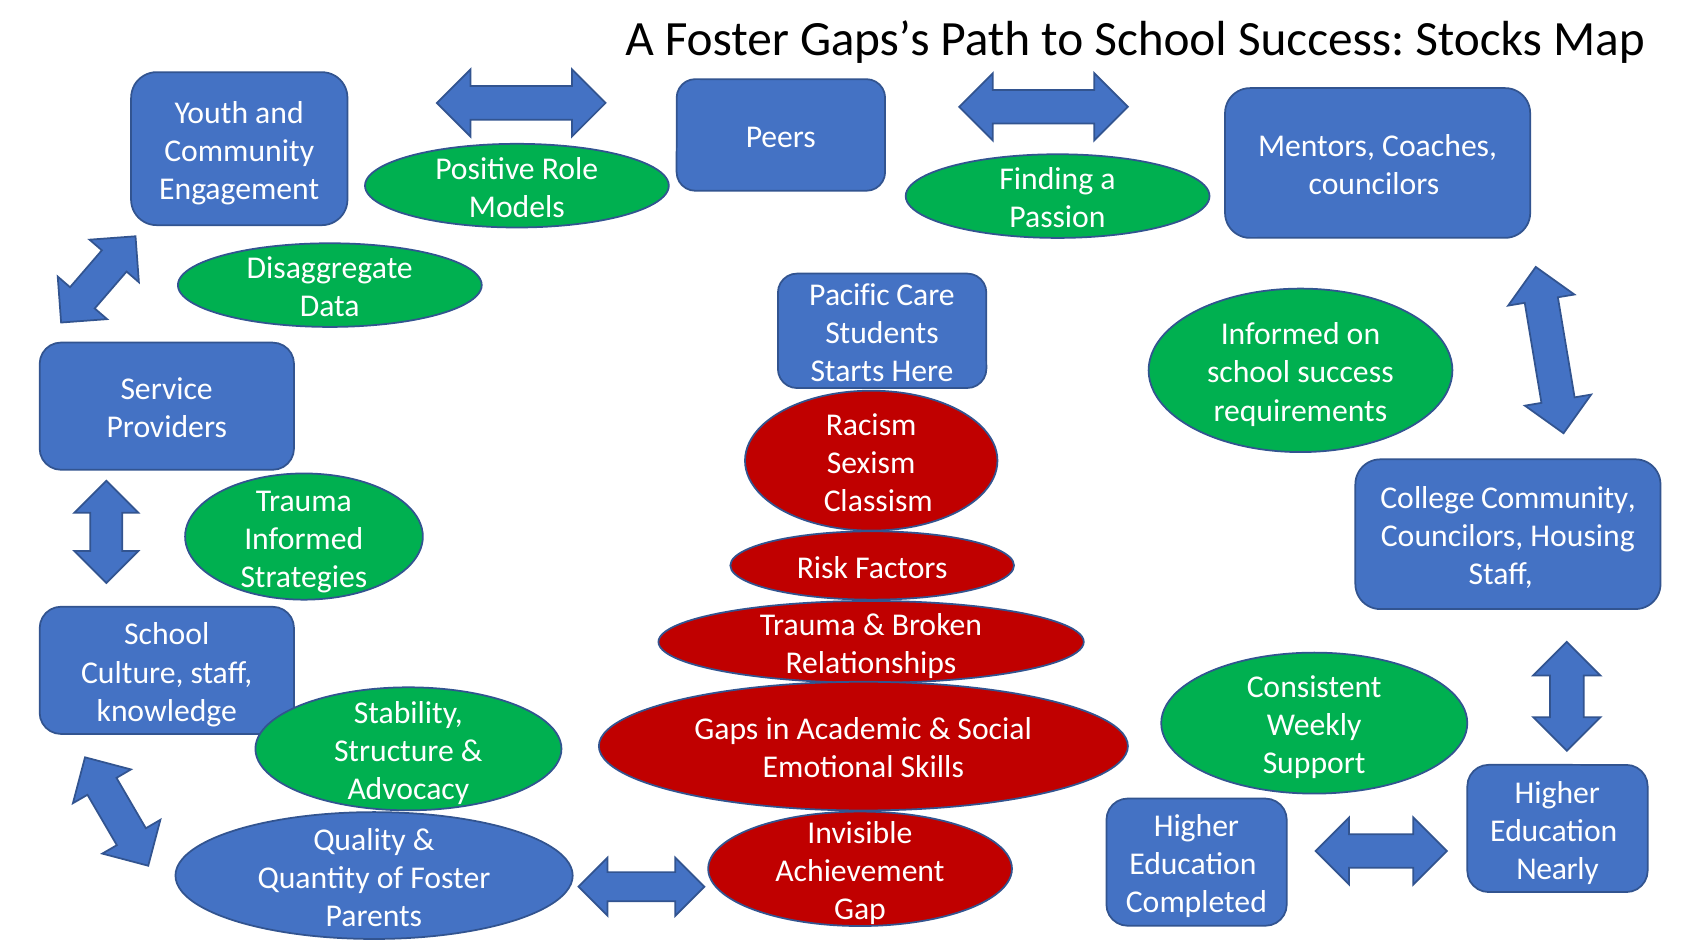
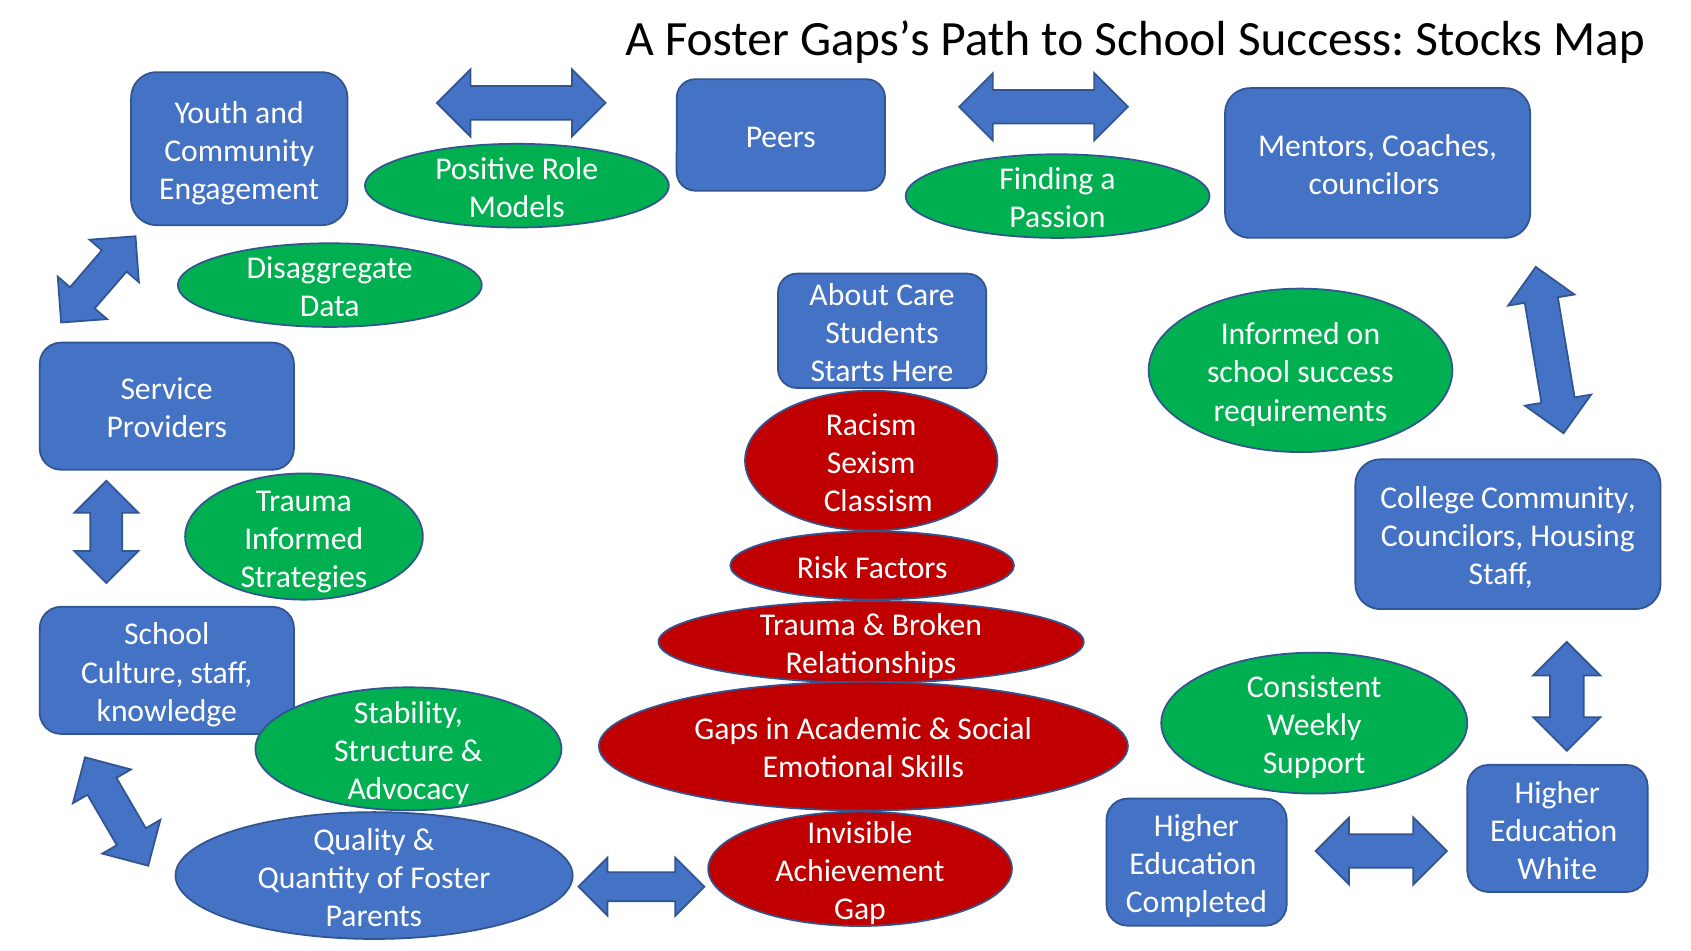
Pacific: Pacific -> About
Nearly: Nearly -> White
